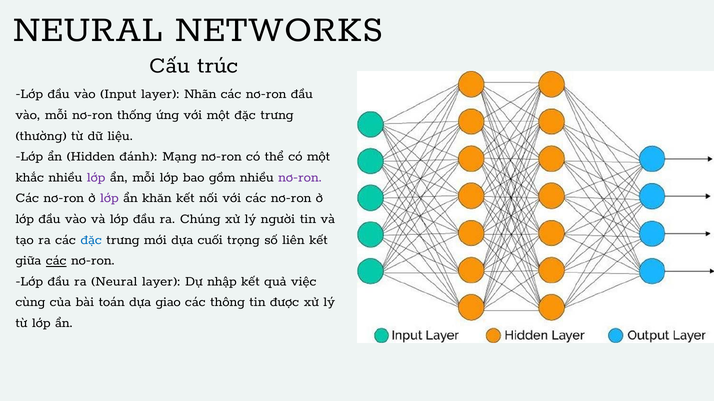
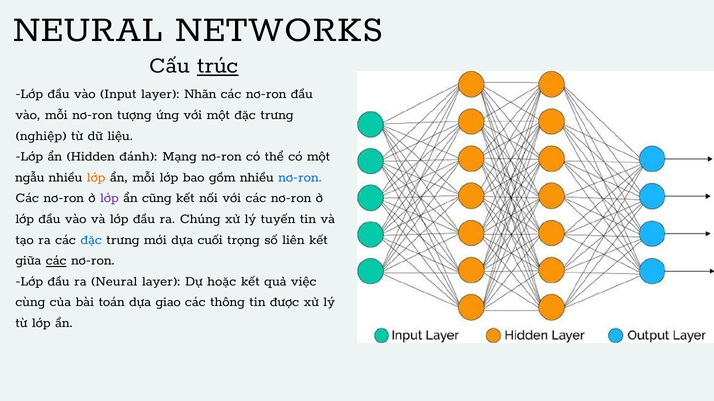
trúc underline: none -> present
thống: thống -> tượng
thường: thường -> nghiệp
khắc: khắc -> ngẫu
lớp at (96, 177) colour: purple -> orange
nơ-ron at (300, 177) colour: purple -> blue
khăn: khăn -> cũng
người: người -> tuyến
nhập: nhập -> hoặc
